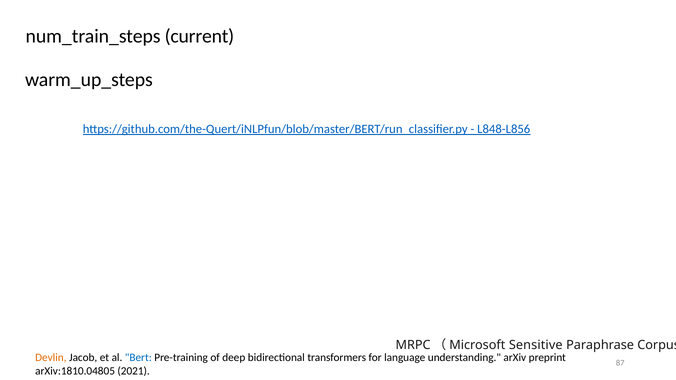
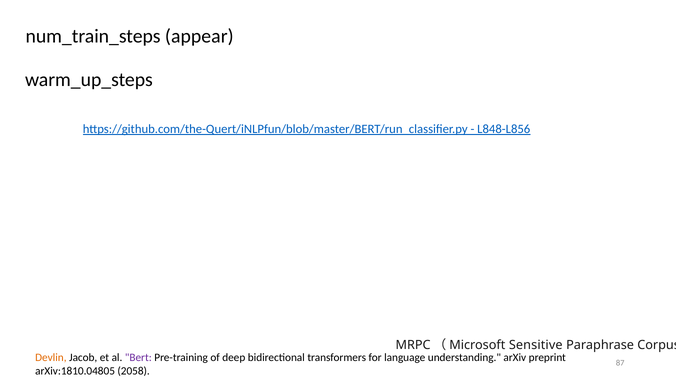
current: current -> appear
Bert colour: blue -> purple
2021: 2021 -> 2058
